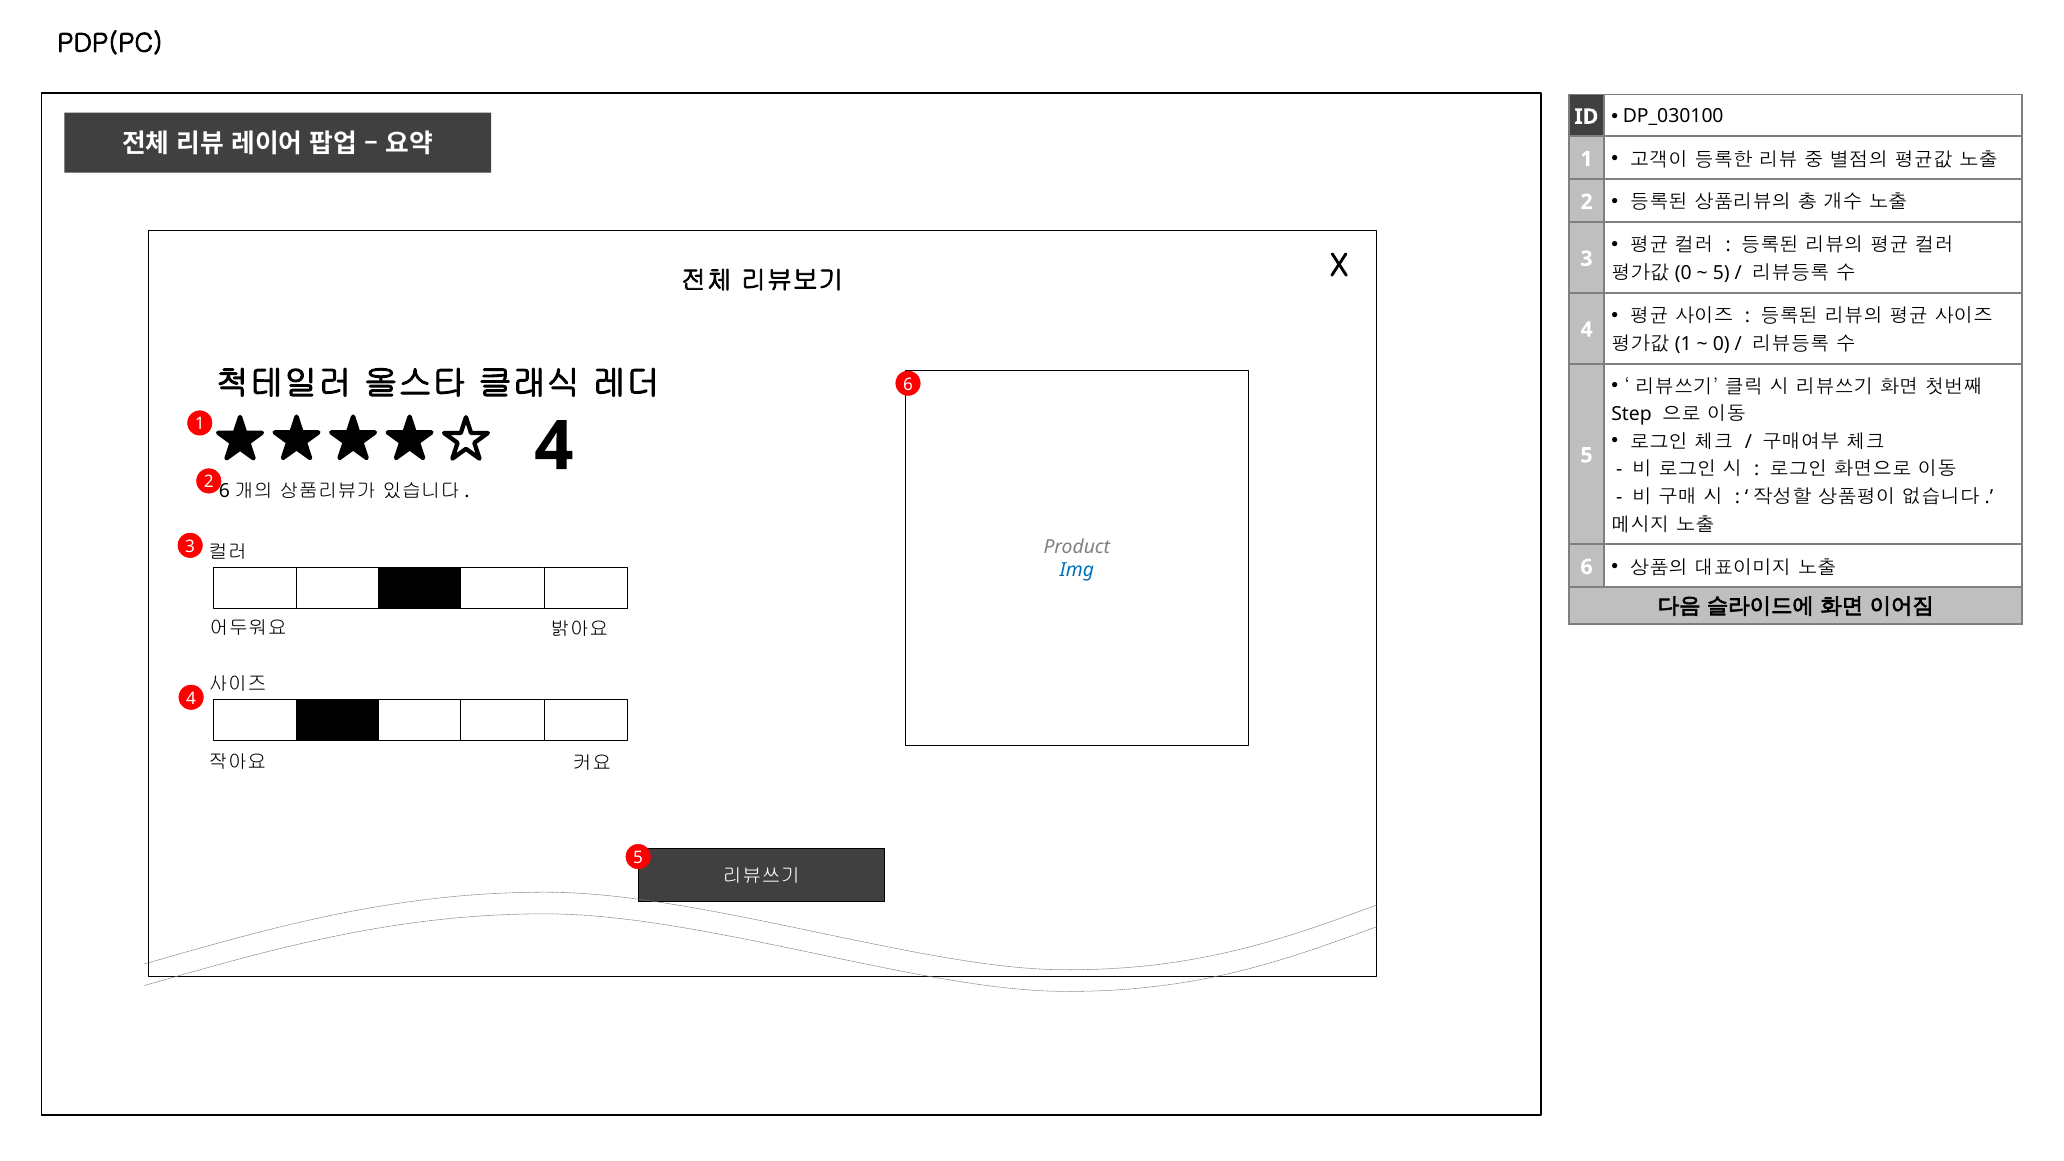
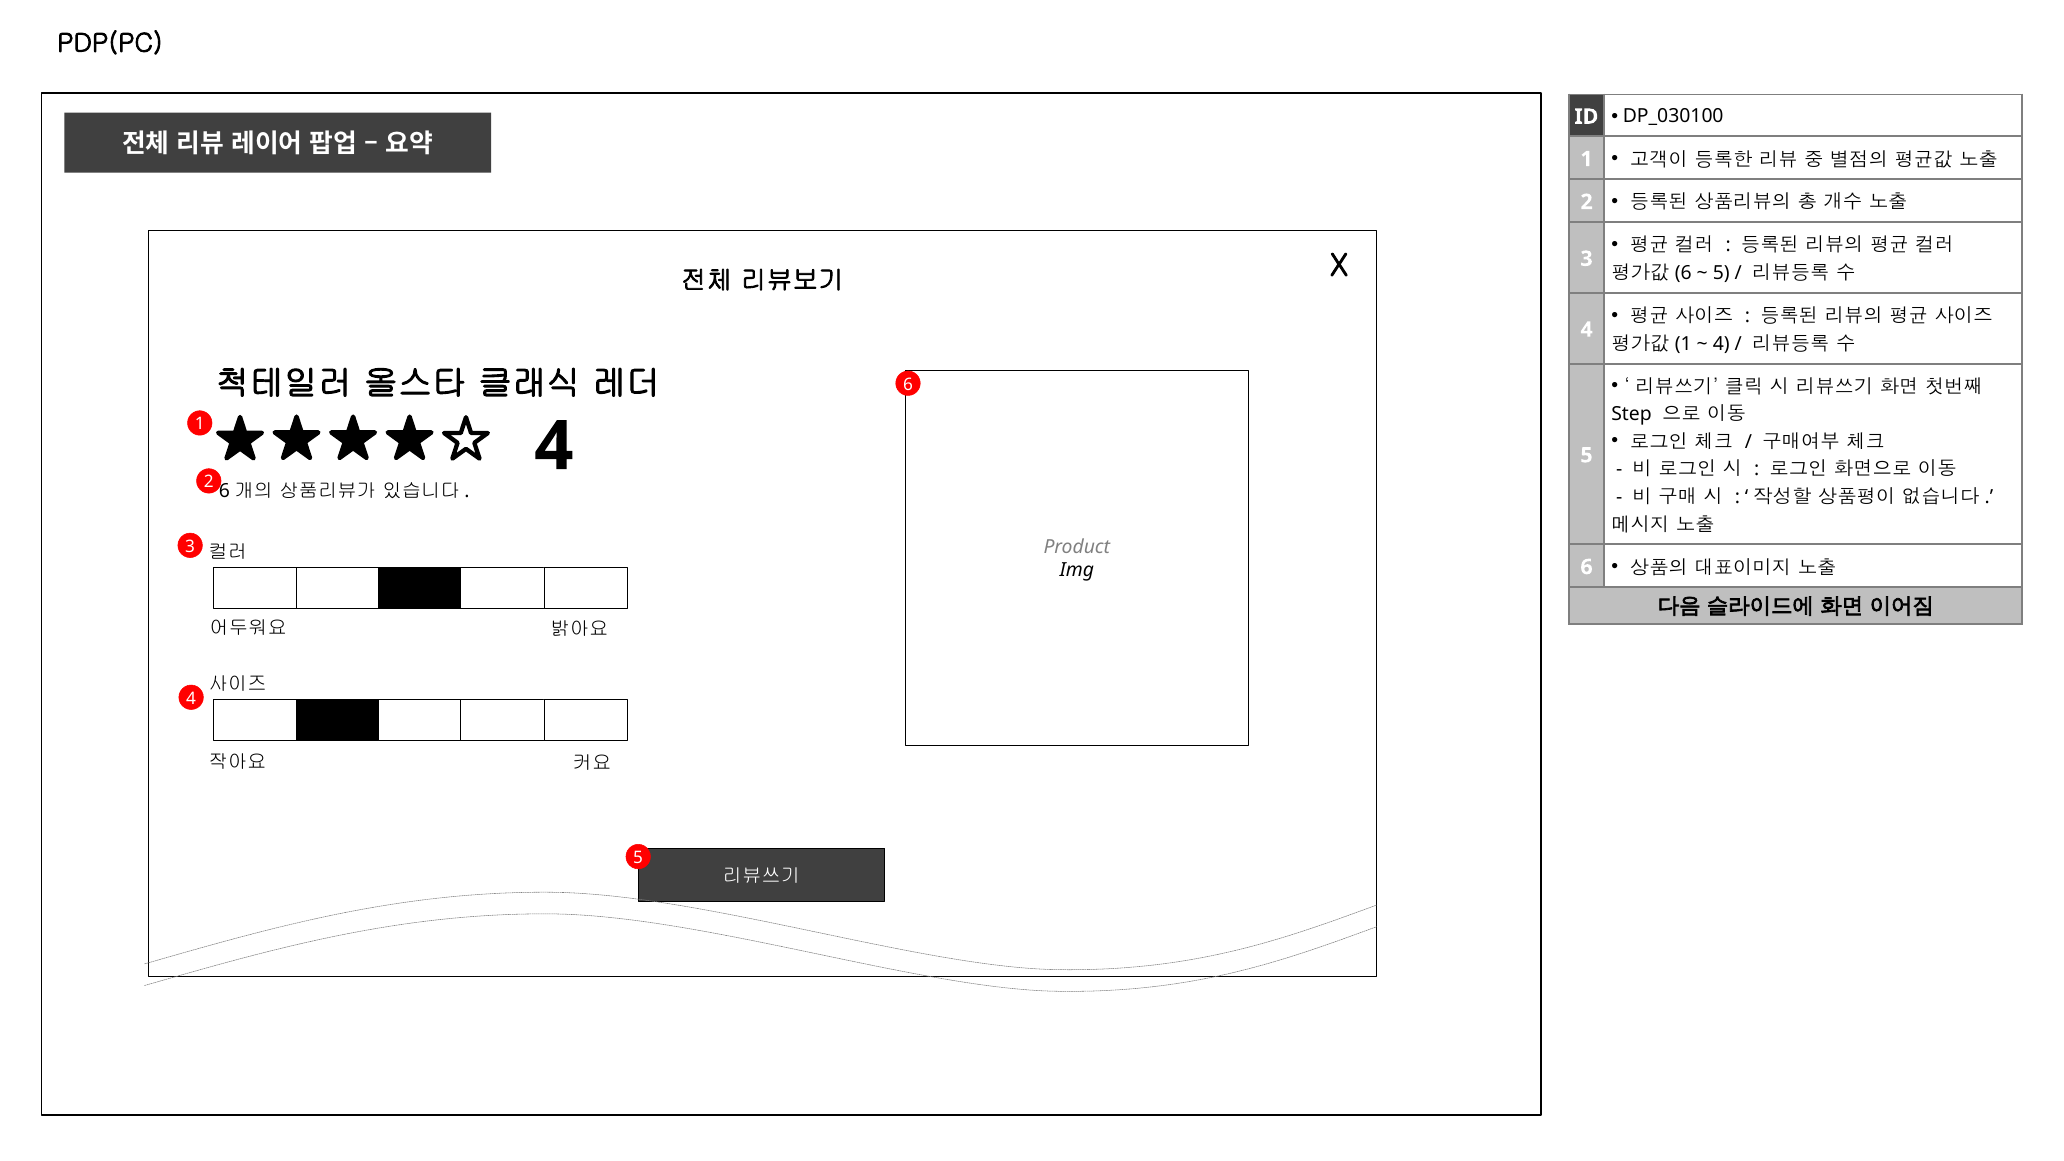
0 at (1683, 273): 0 -> 6
0 at (1721, 344): 0 -> 4
Img colour: blue -> black
